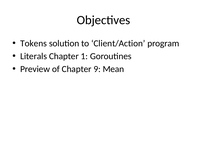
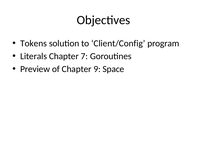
Client/Action: Client/Action -> Client/Config
1: 1 -> 7
Mean: Mean -> Space
